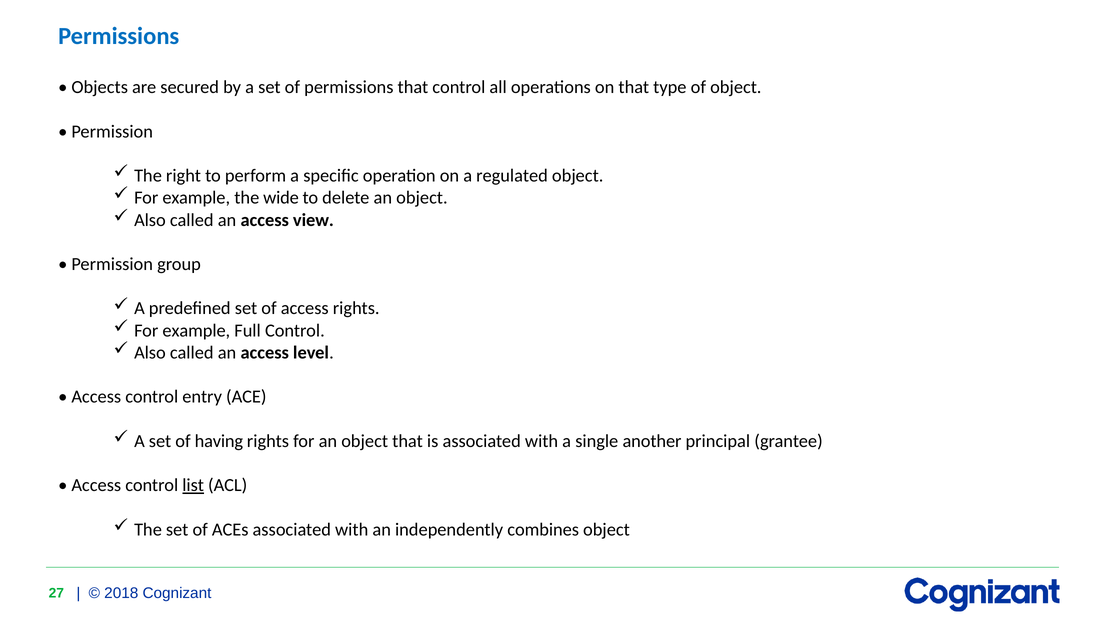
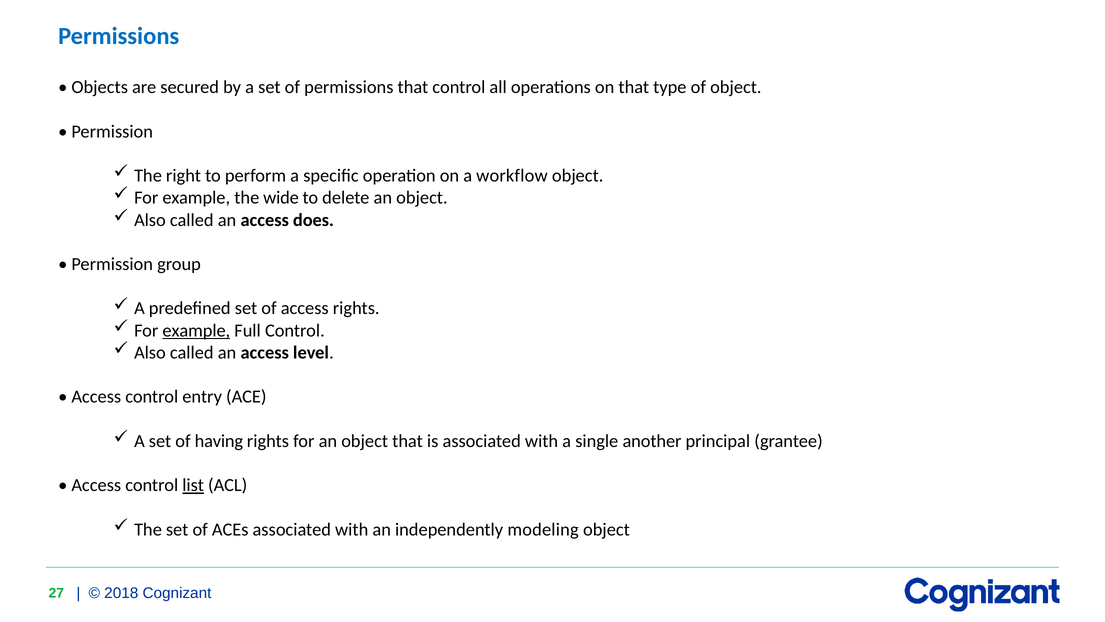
regulated: regulated -> workflow
view: view -> does
example at (196, 330) underline: none -> present
combines: combines -> modeling
